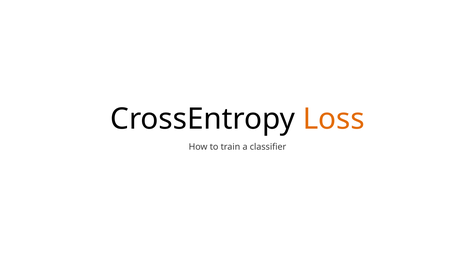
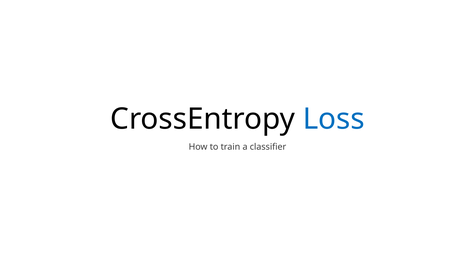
Loss colour: orange -> blue
